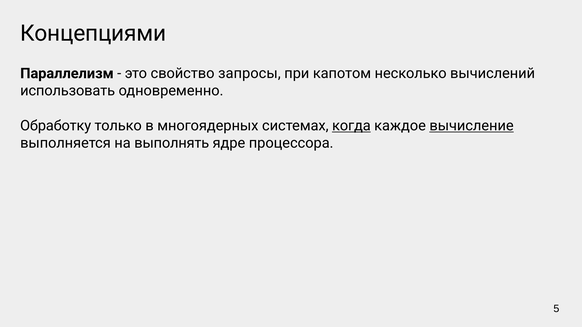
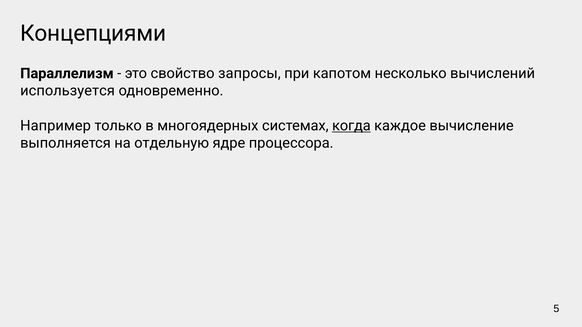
использовать: использовать -> используется
Обработку: Обработку -> Например
вычисление underline: present -> none
выполнять: выполнять -> отдельную
